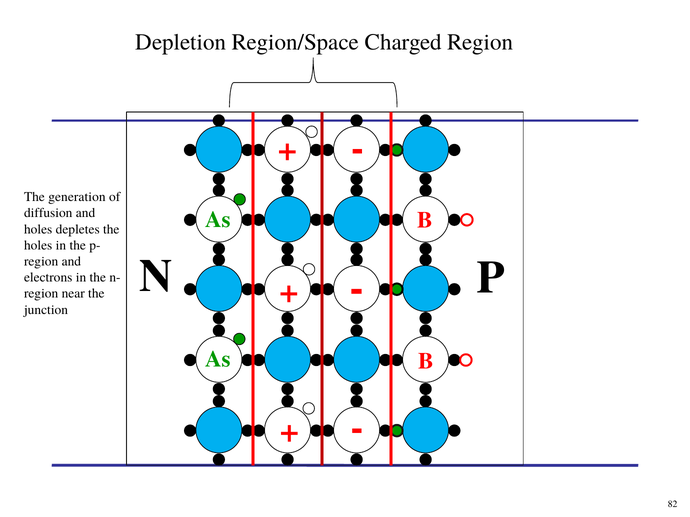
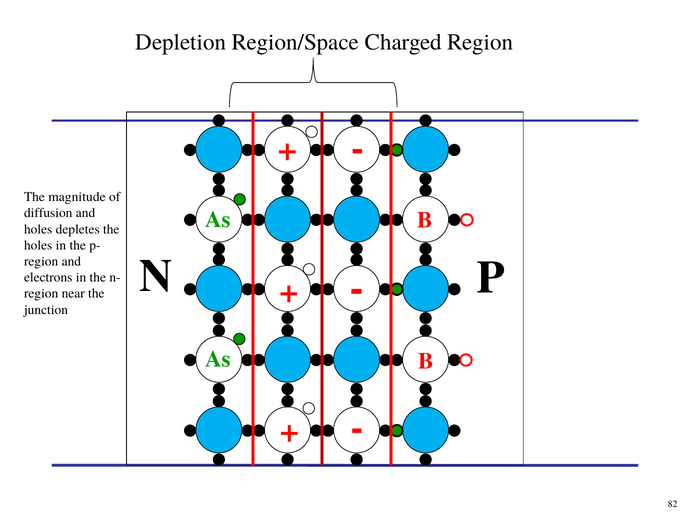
generation: generation -> magnitude
